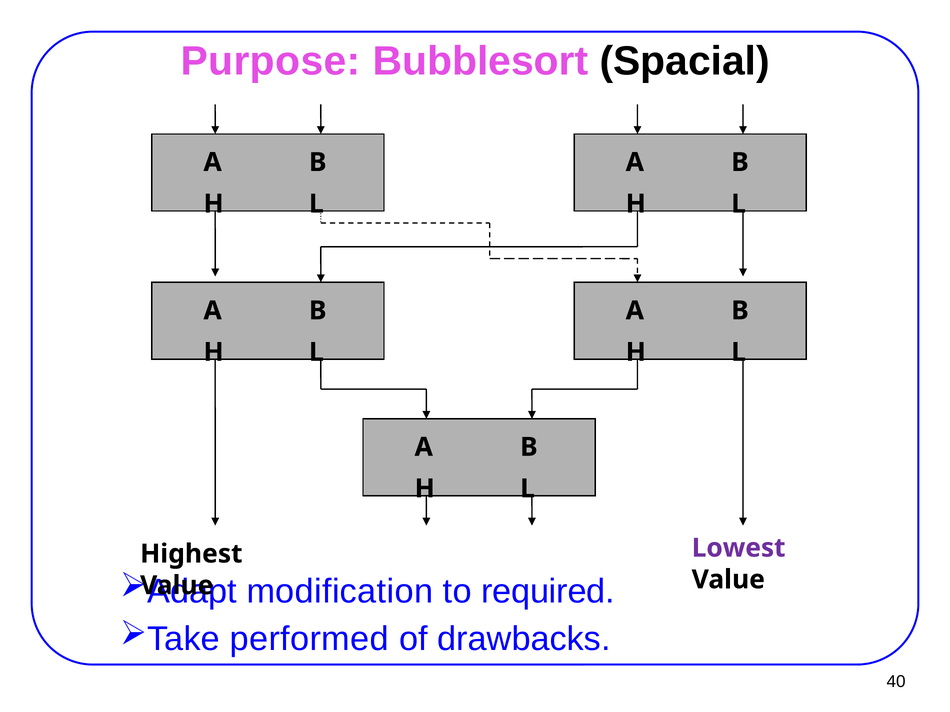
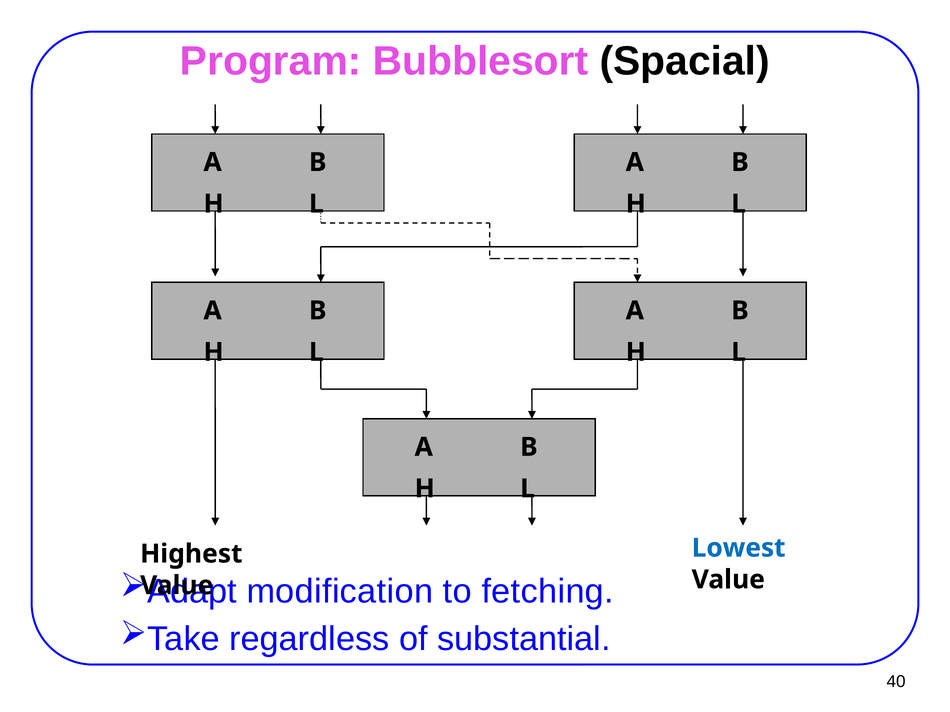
Purpose: Purpose -> Program
Lowest colour: purple -> blue
required: required -> fetching
performed: performed -> regardless
drawbacks: drawbacks -> substantial
